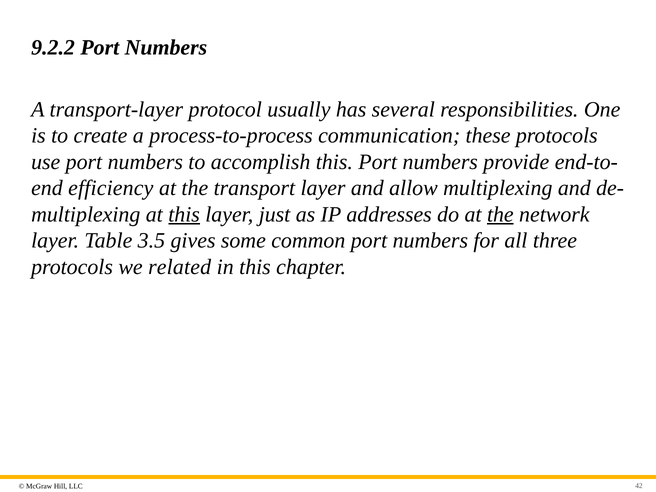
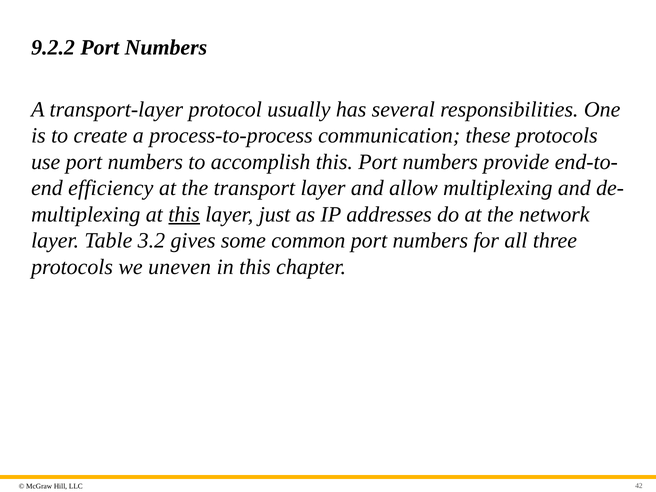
the at (500, 214) underline: present -> none
3.5: 3.5 -> 3.2
related: related -> uneven
